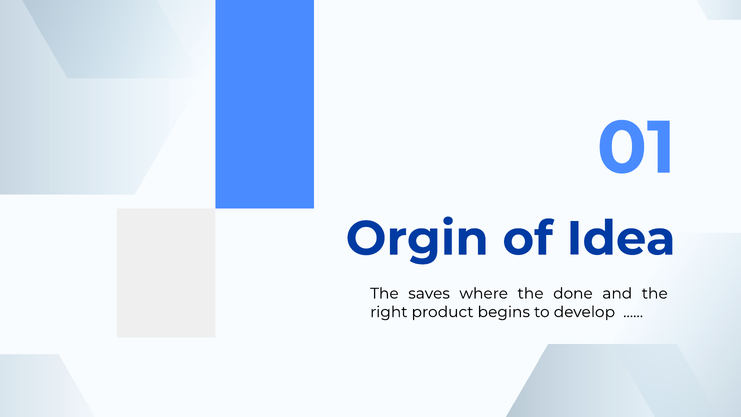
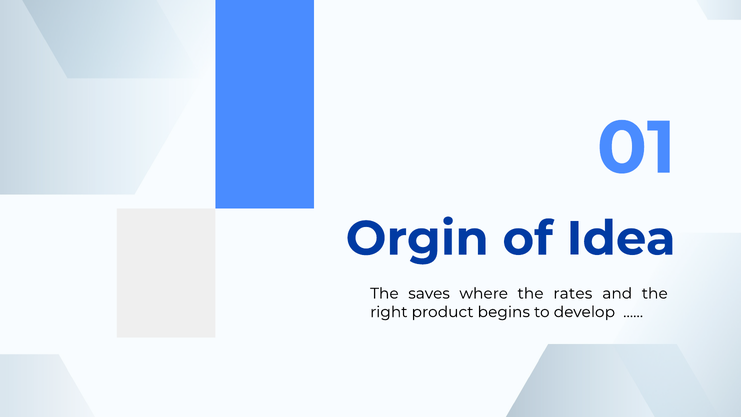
done: done -> rates
